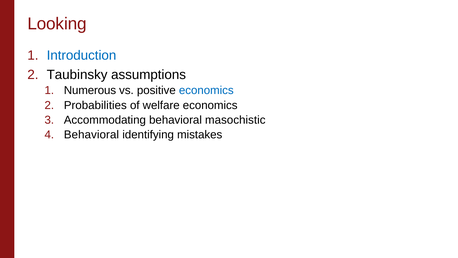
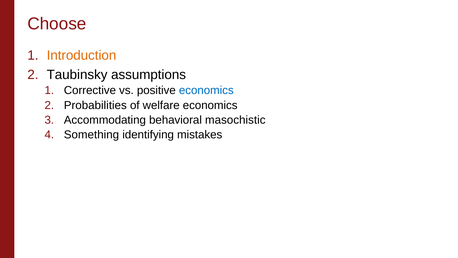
Looking: Looking -> Choose
Introduction colour: blue -> orange
Numerous: Numerous -> Corrective
Behavioral at (91, 135): Behavioral -> Something
